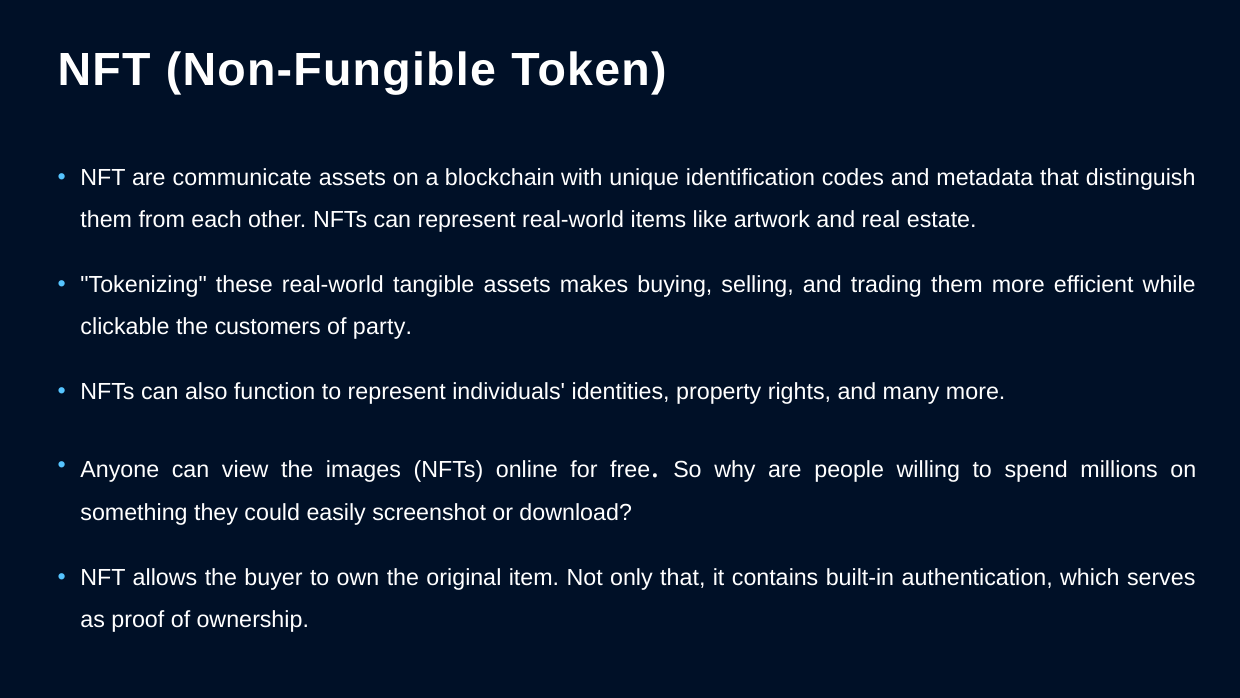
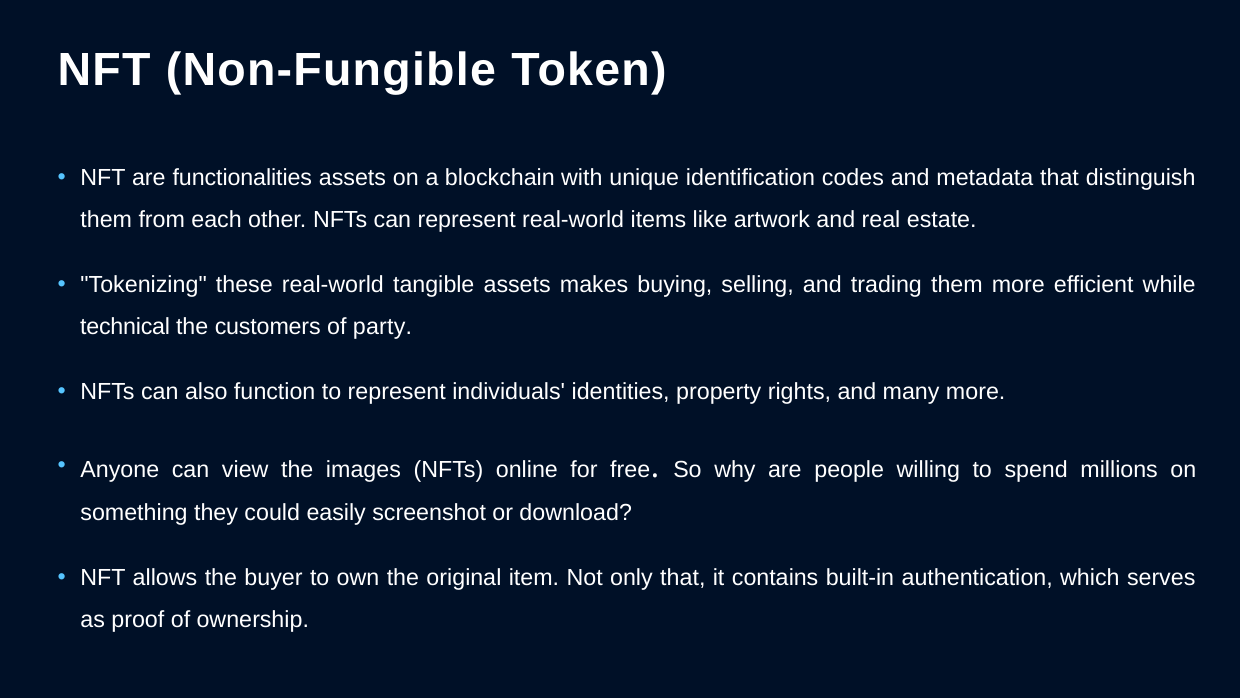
communicate: communicate -> functionalities
clickable: clickable -> technical
